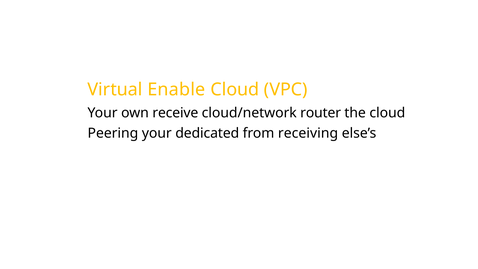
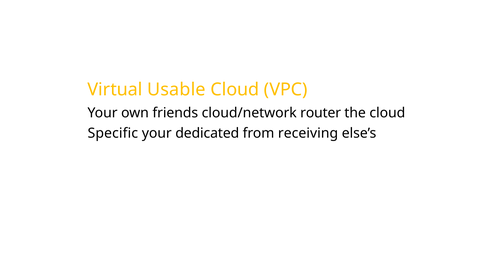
Enable: Enable -> Usable
receive: receive -> friends
Peering: Peering -> Specific
